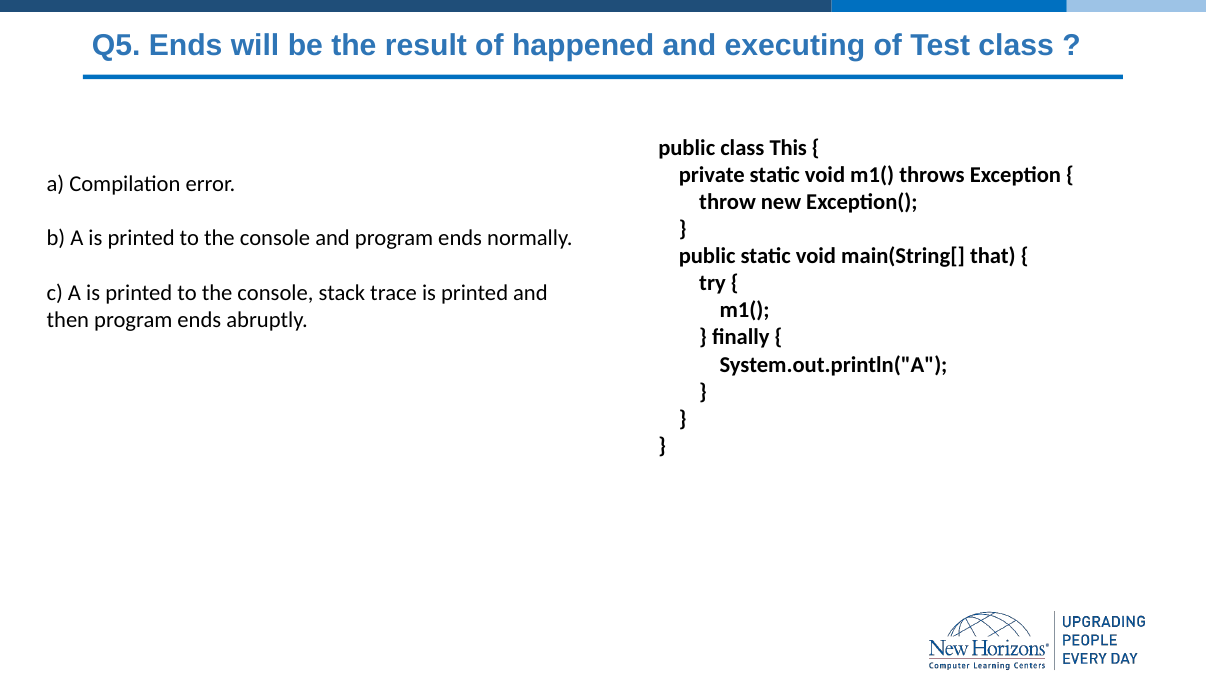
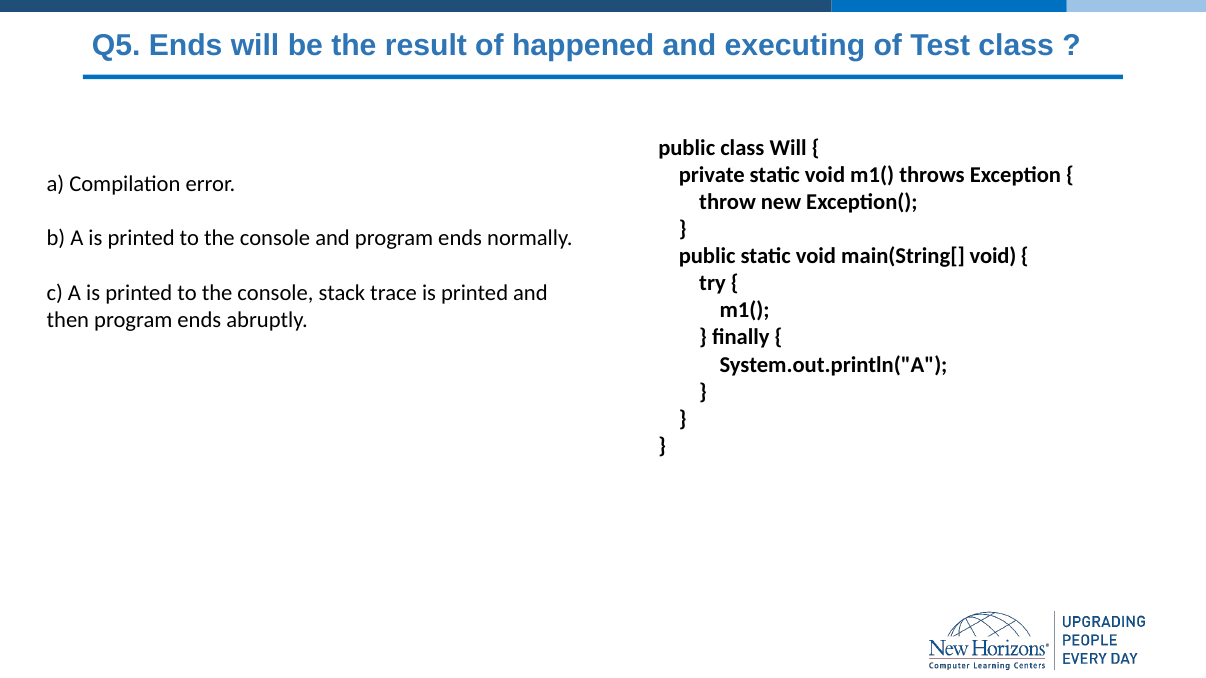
class This: This -> Will
main(String[ that: that -> void
